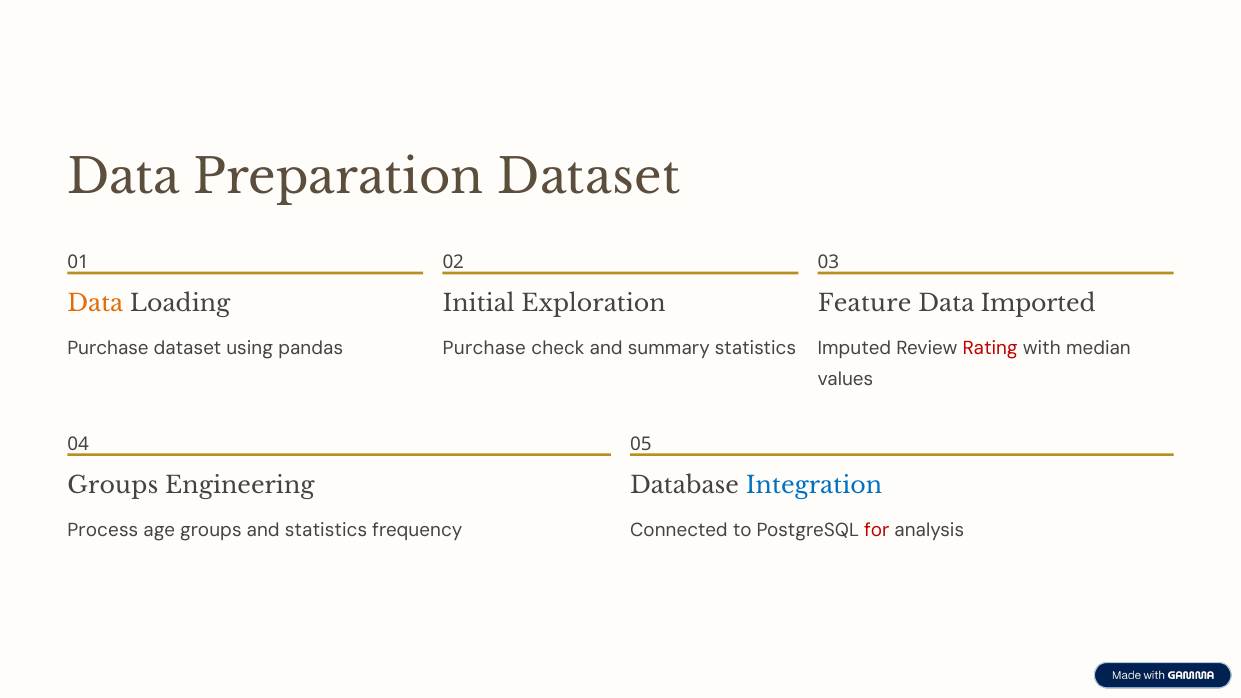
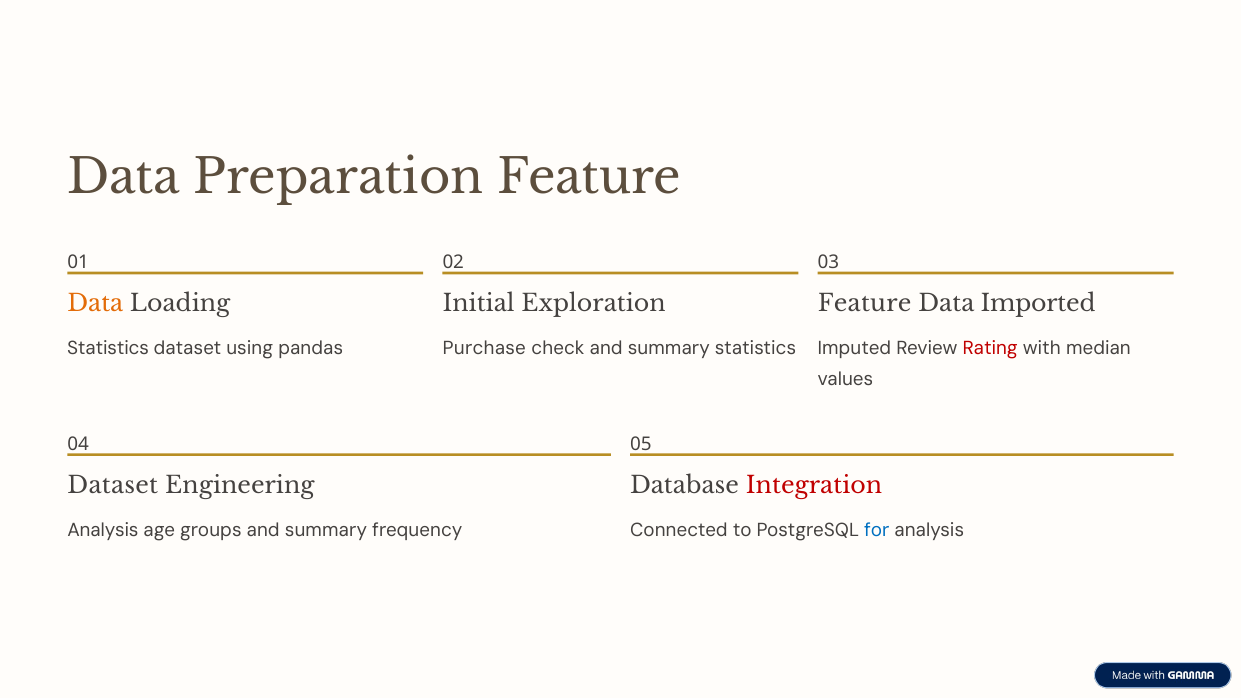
Preparation Dataset: Dataset -> Feature
Purchase at (108, 349): Purchase -> Statistics
Groups at (113, 485): Groups -> Dataset
Integration colour: blue -> red
Process at (103, 531): Process -> Analysis
groups and statistics: statistics -> summary
for colour: red -> blue
